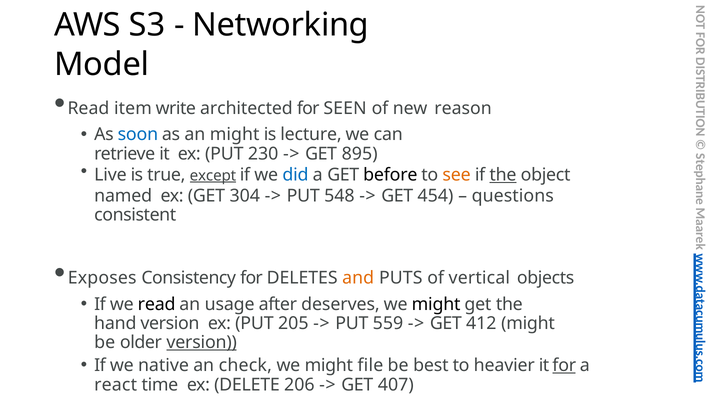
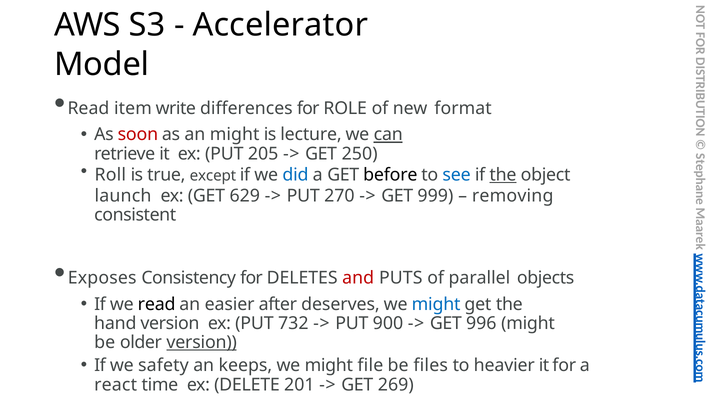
Networking: Networking -> Accelerator
architected: architected -> differences
SEEN: SEEN -> ROLE
reason: reason -> format
soon colour: blue -> red
can underline: none -> present
230: 230 -> 205
895: 895 -> 250
Live: Live -> Roll
except underline: present -> none
see colour: orange -> blue
named: named -> launch
304: 304 -> 629
548: 548 -> 270
454: 454 -> 999
questions: questions -> removing
and colour: orange -> red
vertical: vertical -> parallel
usage: usage -> easier
might at (436, 304) colour: black -> blue
205: 205 -> 732
559: 559 -> 900
412: 412 -> 996
native: native -> safety
check: check -> keeps
best: best -> files
for at (564, 365) underline: present -> none
206: 206 -> 201
407: 407 -> 269
